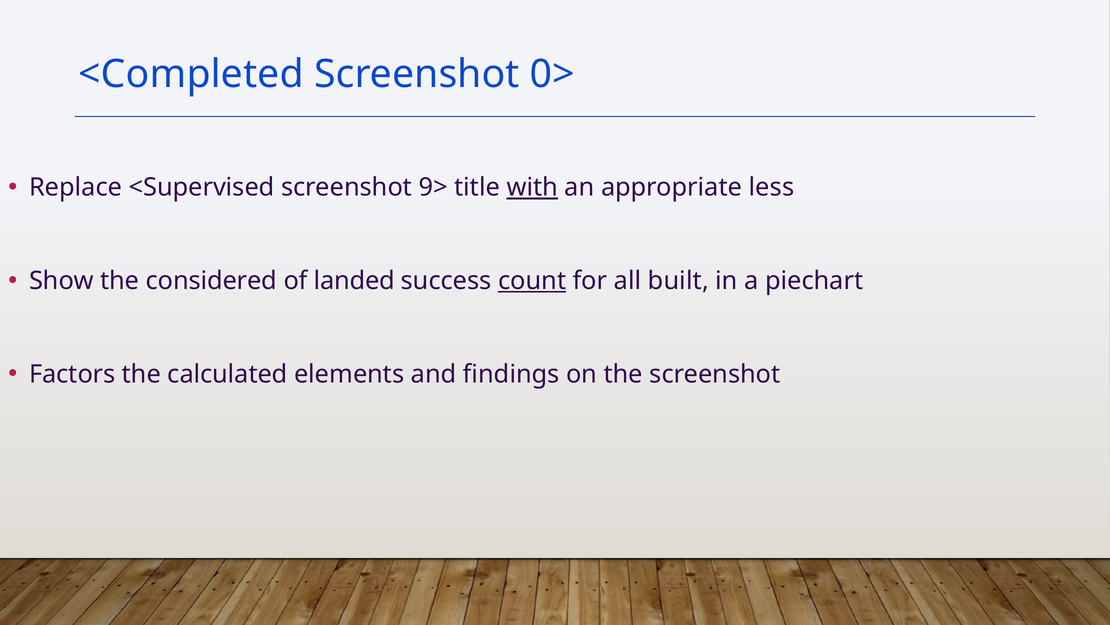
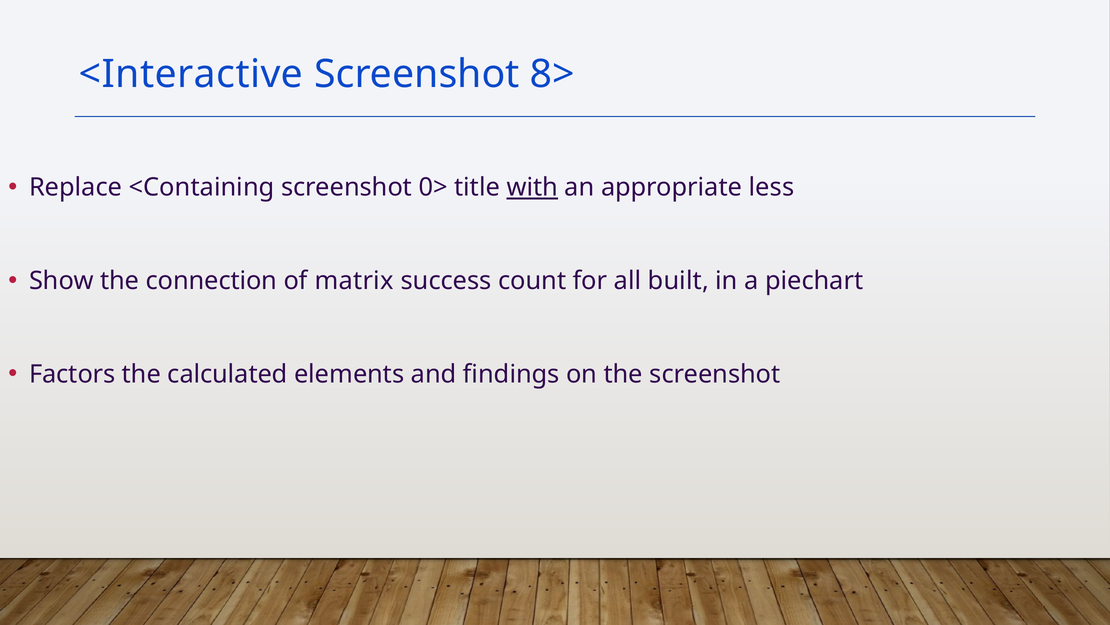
<Completed: <Completed -> <Interactive
0>: 0> -> 8>
<Supervised: <Supervised -> <Containing
9>: 9> -> 0>
considered: considered -> connection
landed: landed -> matrix
count underline: present -> none
